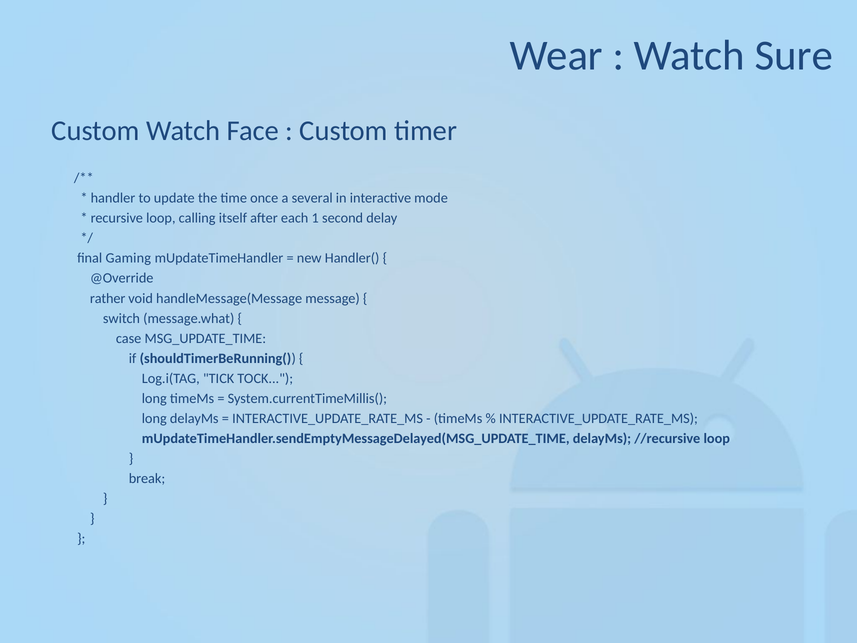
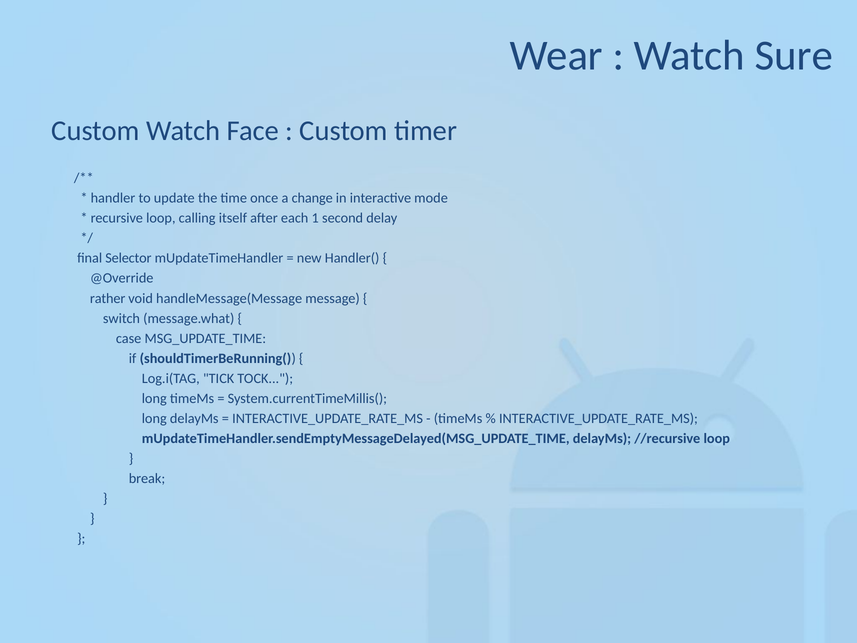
several: several -> change
Gaming: Gaming -> Selector
